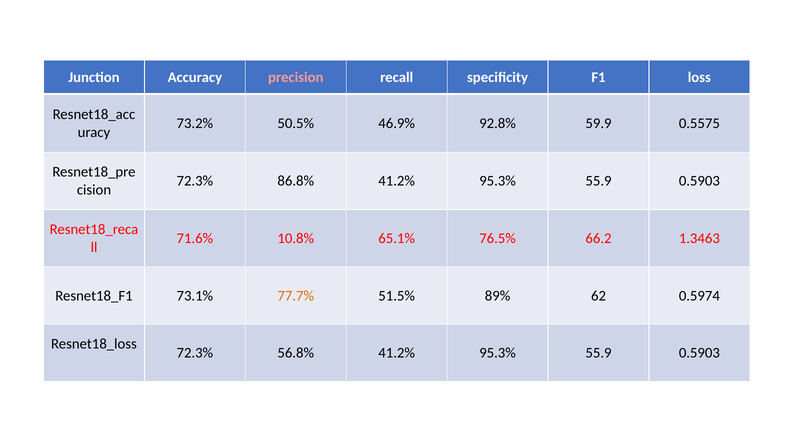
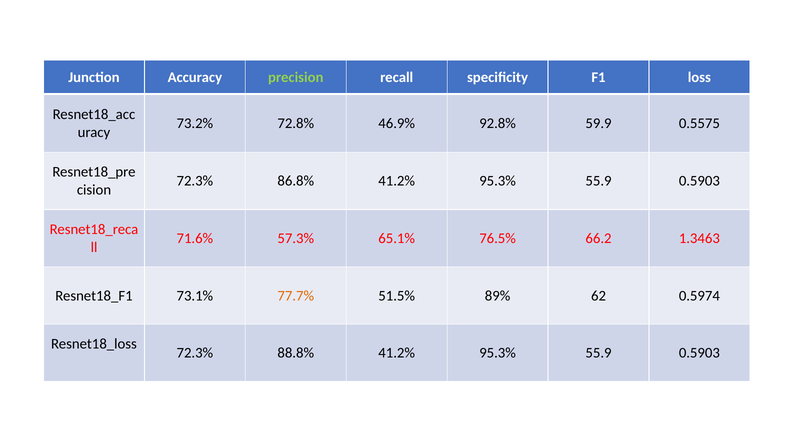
precision colour: pink -> light green
50.5%: 50.5% -> 72.8%
10.8%: 10.8% -> 57.3%
56.8%: 56.8% -> 88.8%
